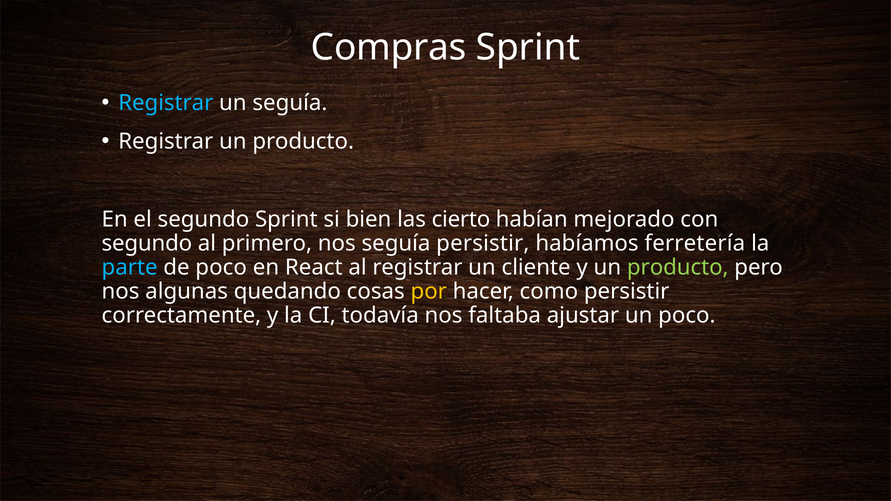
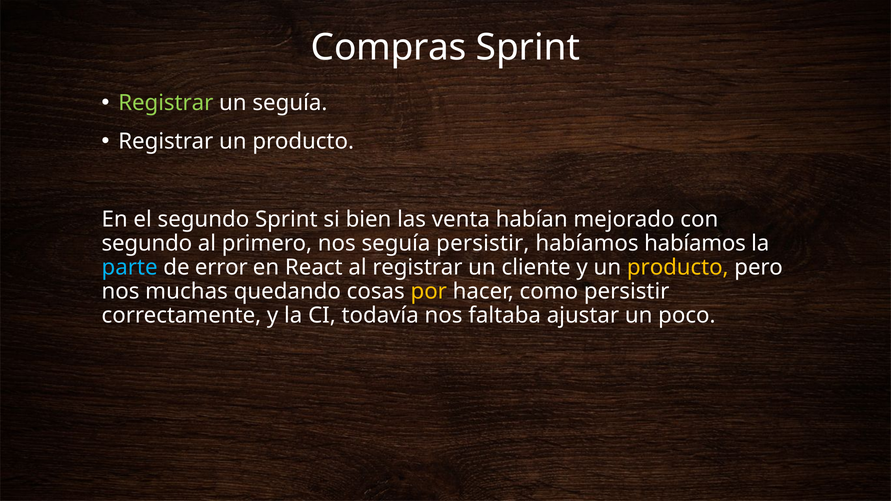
Registrar at (166, 103) colour: light blue -> light green
cierto: cierto -> venta
habíamos ferretería: ferretería -> habíamos
de poco: poco -> error
producto at (678, 268) colour: light green -> yellow
algunas: algunas -> muchas
